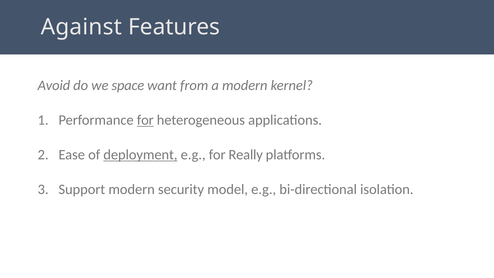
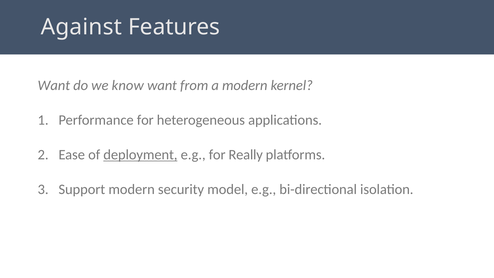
Avoid at (54, 85): Avoid -> Want
space: space -> know
for at (145, 120) underline: present -> none
